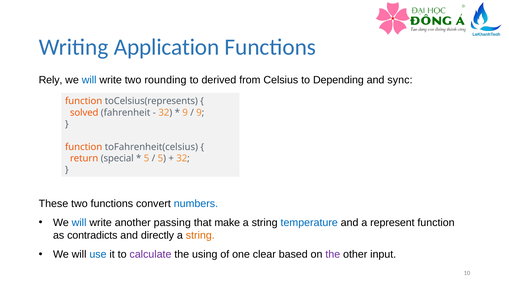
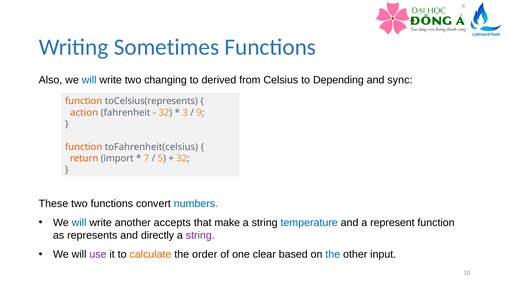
Application: Application -> Sometimes
Rely: Rely -> Also
rounding: rounding -> changing
solved: solved -> action
9 at (185, 113): 9 -> 3
special: special -> import
5 at (147, 159): 5 -> 7
passing: passing -> accepts
contradicts: contradicts -> represents
string at (200, 236) colour: orange -> purple
use colour: blue -> purple
calculate colour: purple -> orange
using: using -> order
the at (333, 255) colour: purple -> blue
